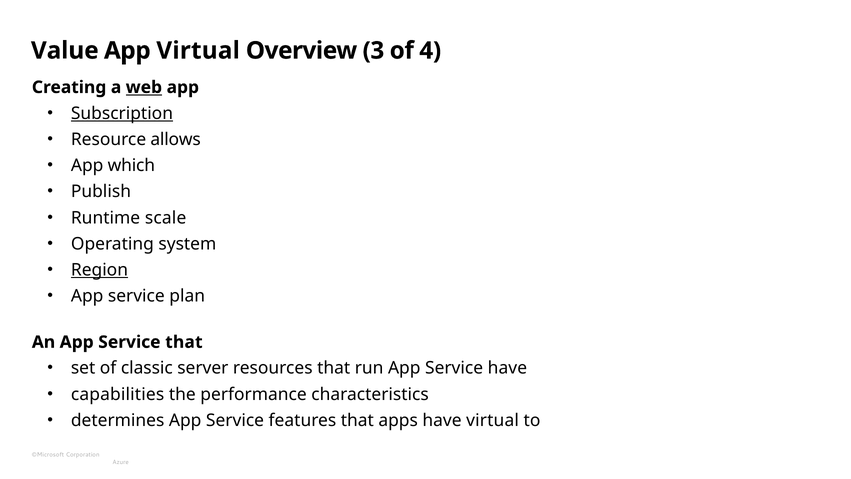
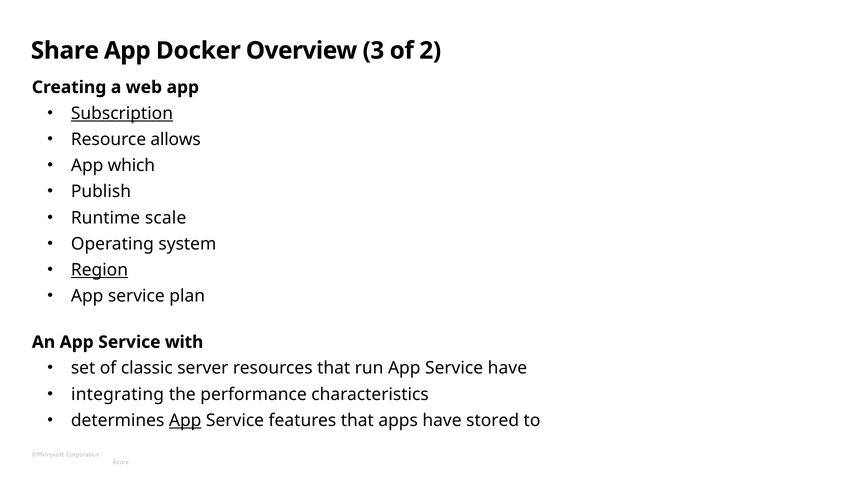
Value: Value -> Share
App Virtual: Virtual -> Docker
4: 4 -> 2
web underline: present -> none
Service that: that -> with
capabilities: capabilities -> integrating
App at (185, 420) underline: none -> present
have virtual: virtual -> stored
